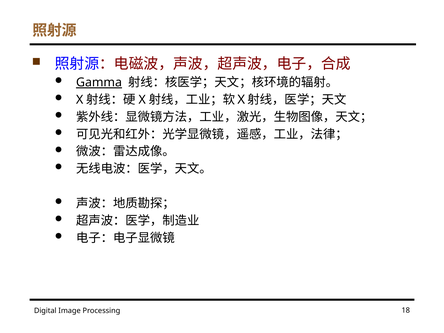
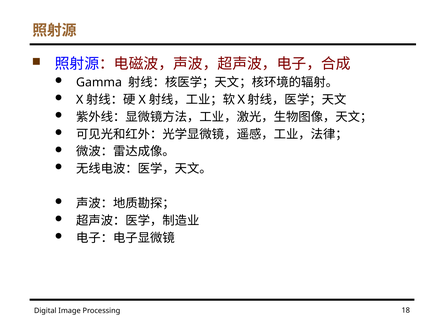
Gamma underline: present -> none
